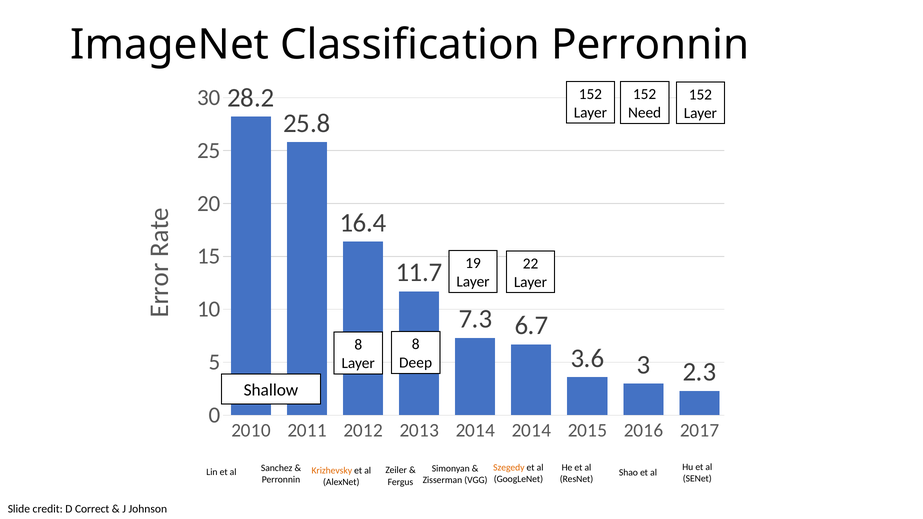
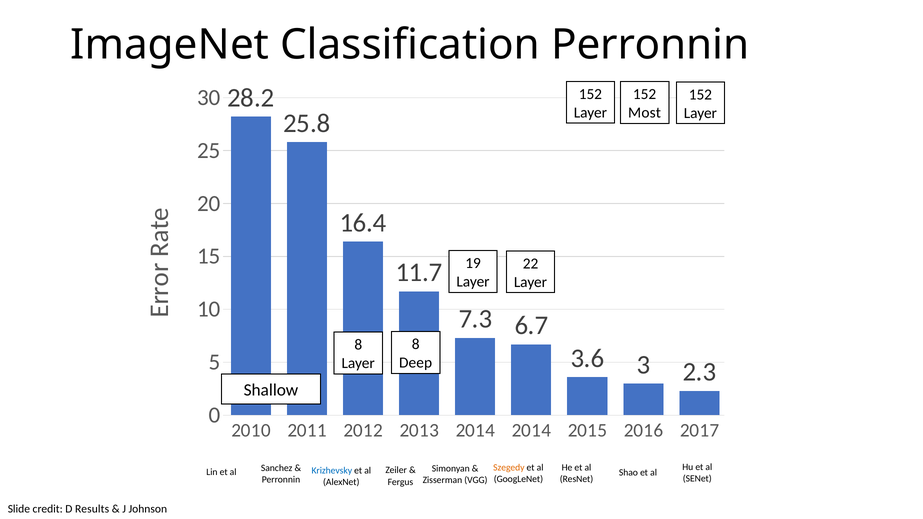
Need: Need -> Most
Krizhevsky colour: orange -> blue
Correct: Correct -> Results
